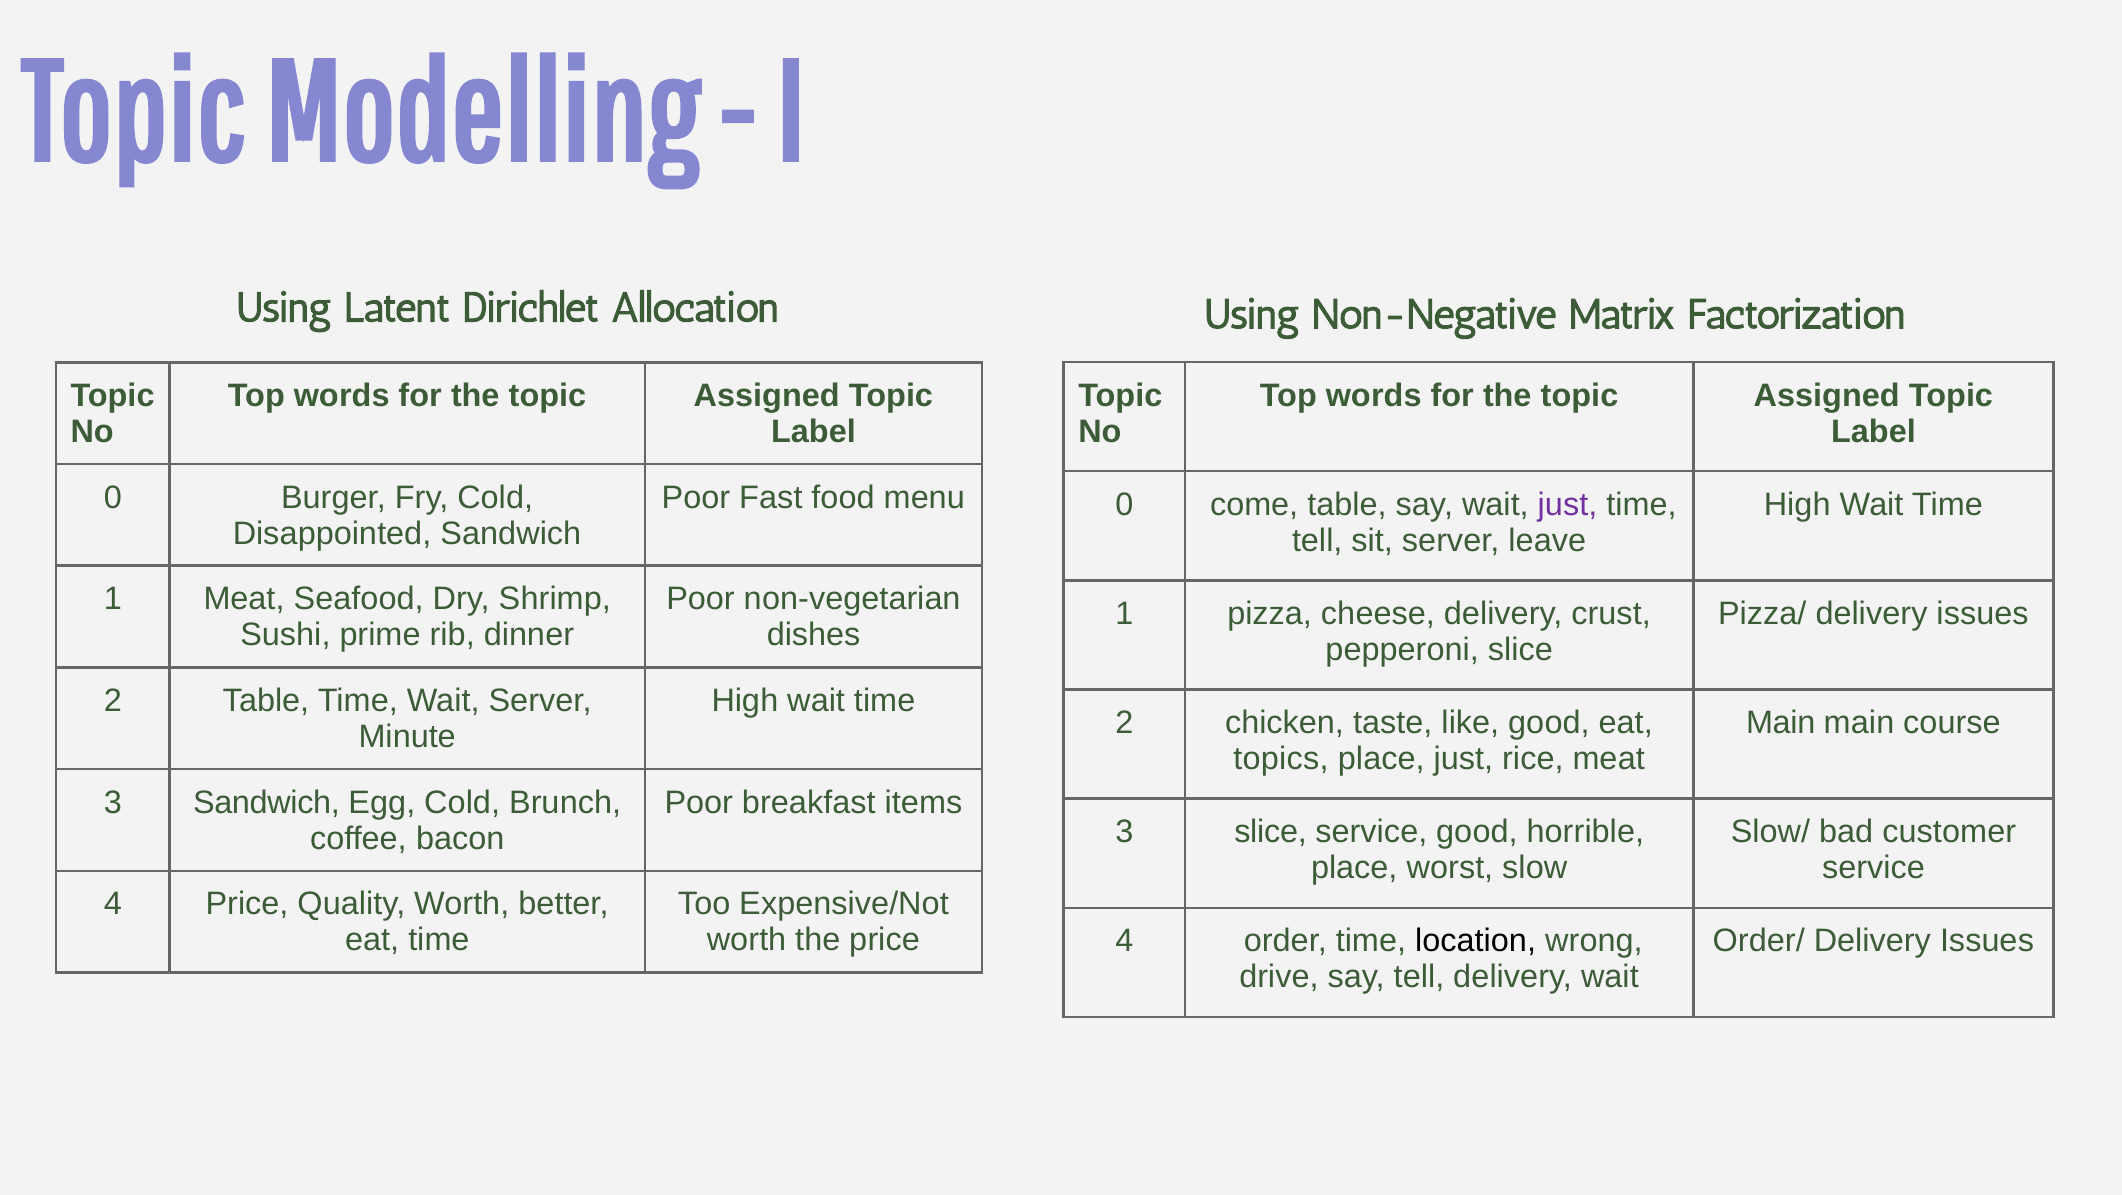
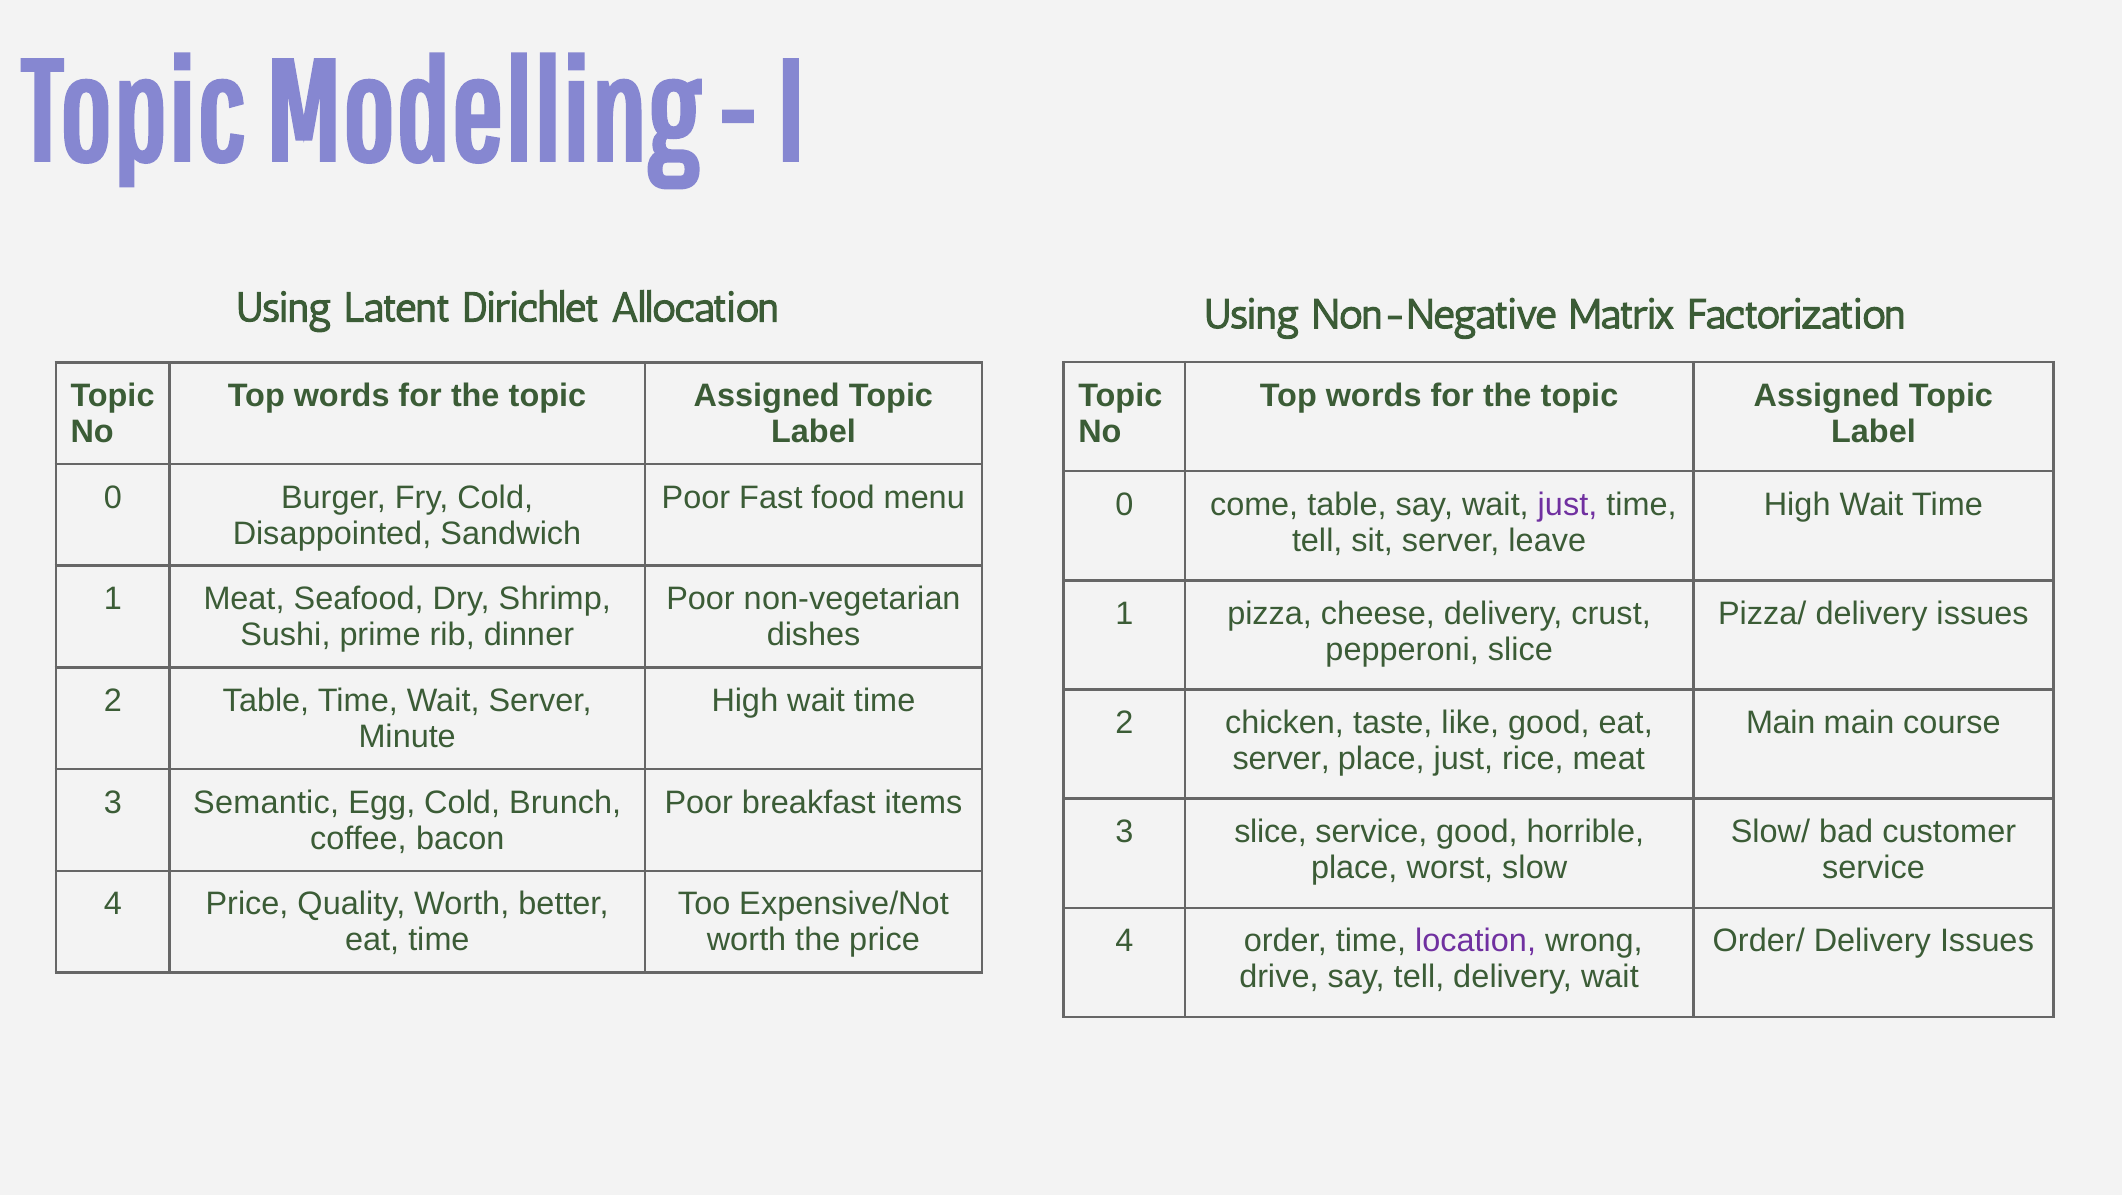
topics at (1281, 759): topics -> server
3 Sandwich: Sandwich -> Semantic
location colour: black -> purple
